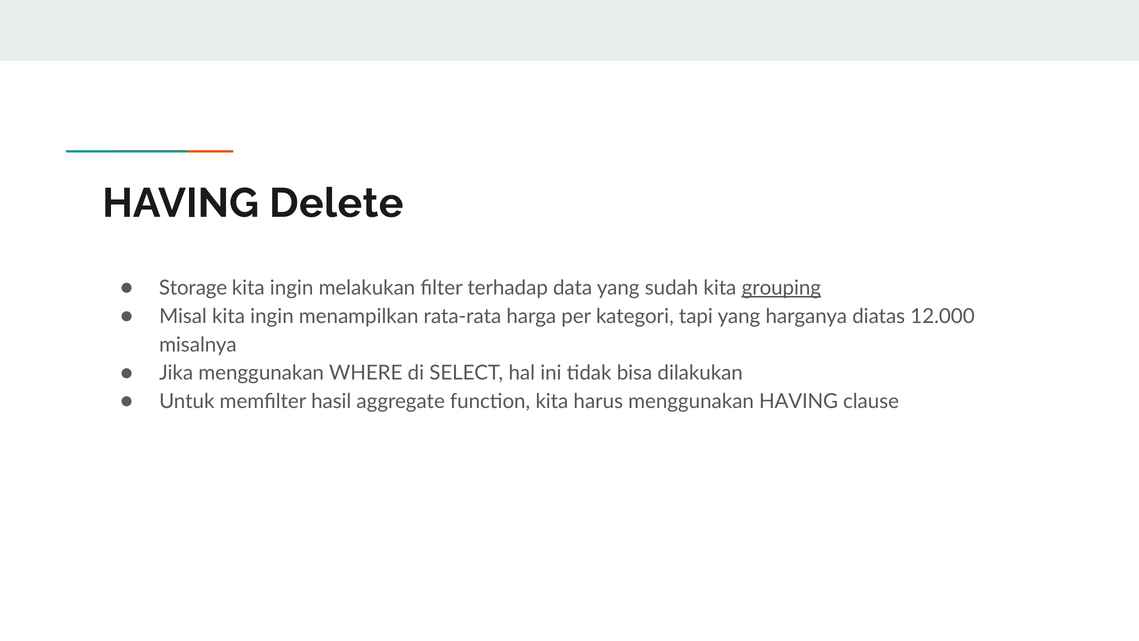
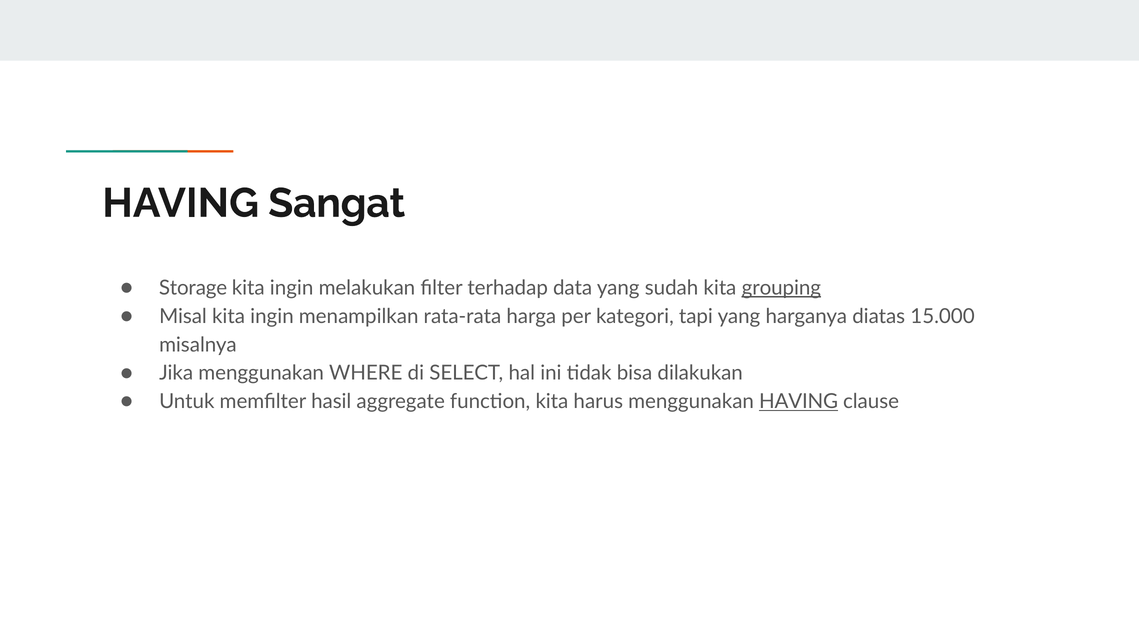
Delete: Delete -> Sangat
12.000: 12.000 -> 15.000
HAVING at (799, 401) underline: none -> present
